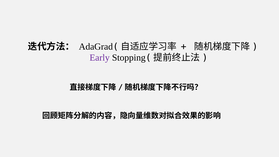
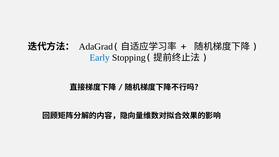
Early colour: purple -> blue
